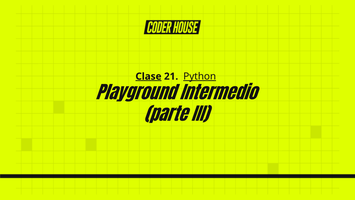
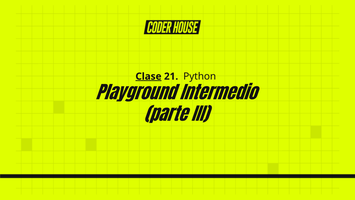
Python underline: present -> none
